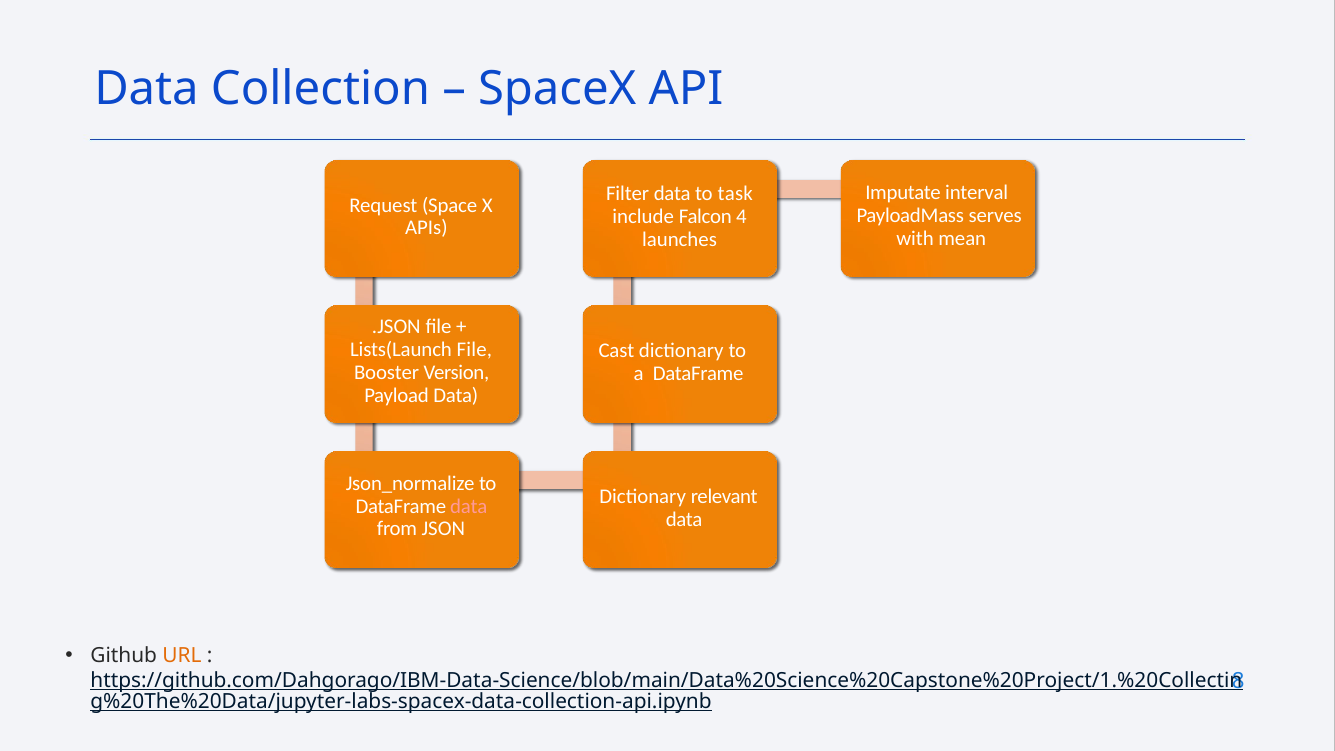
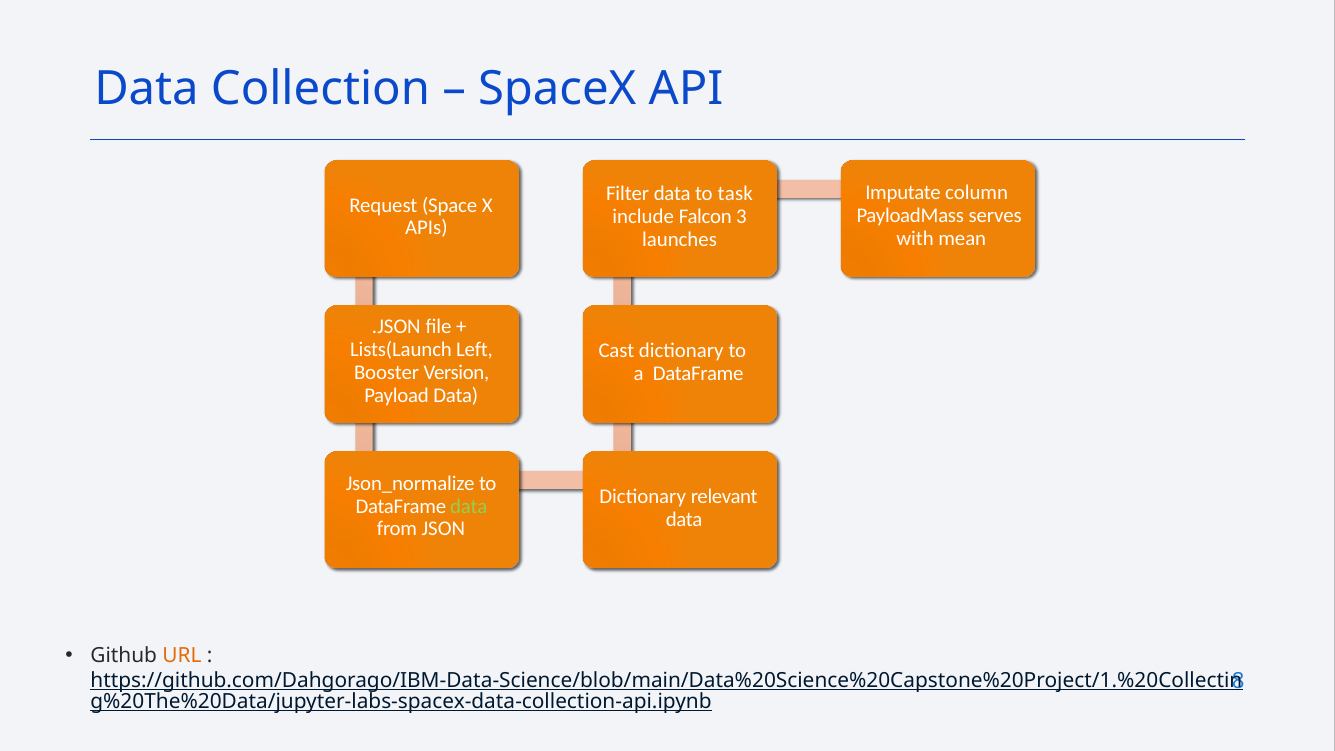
interval: interval -> column
4: 4 -> 3
Lists(Launch File: File -> Left
data at (469, 506) colour: pink -> light green
